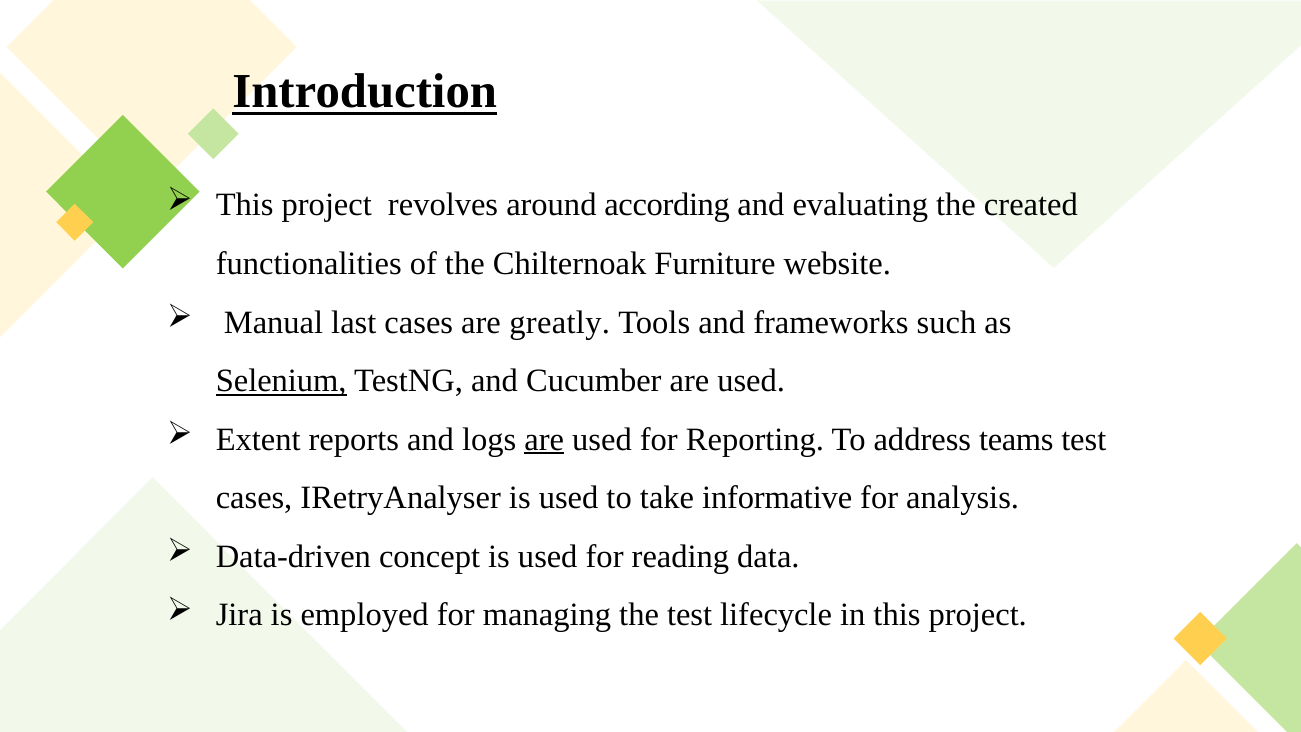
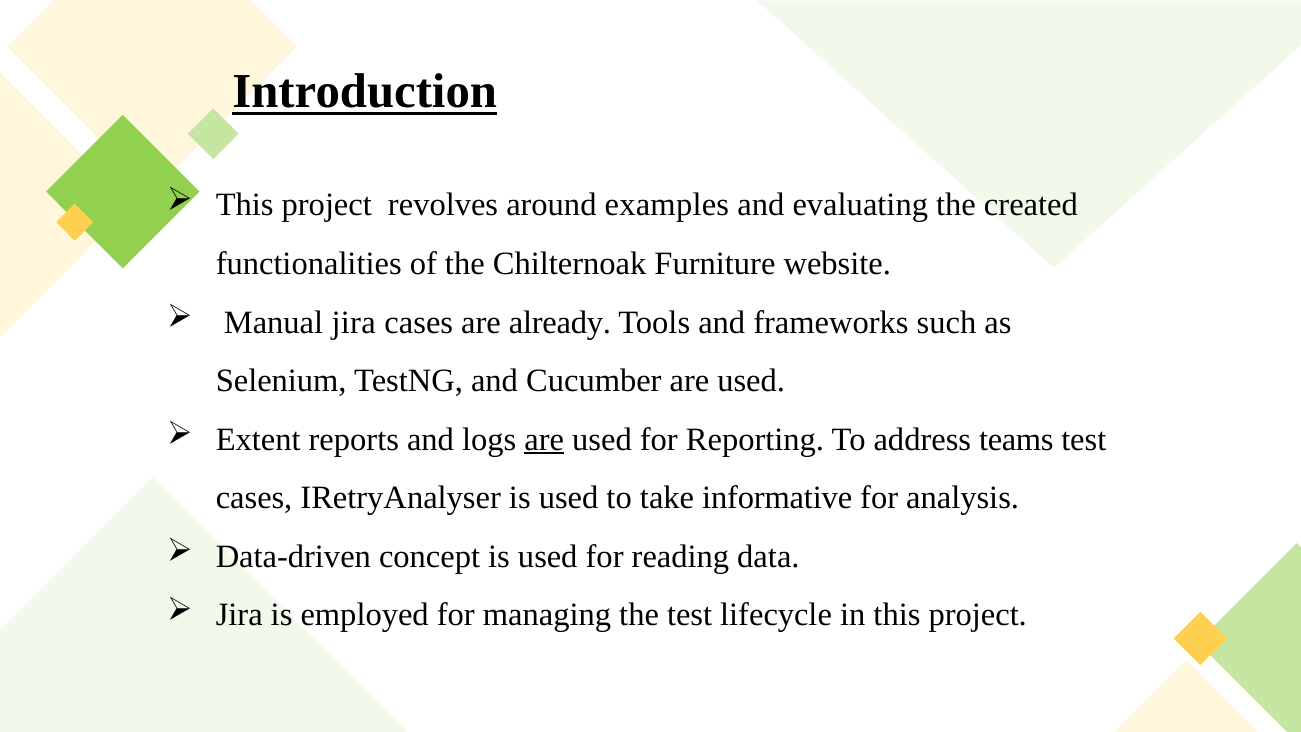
according: according -> examples
Manual last: last -> jira
greatly: greatly -> already
Selenium underline: present -> none
